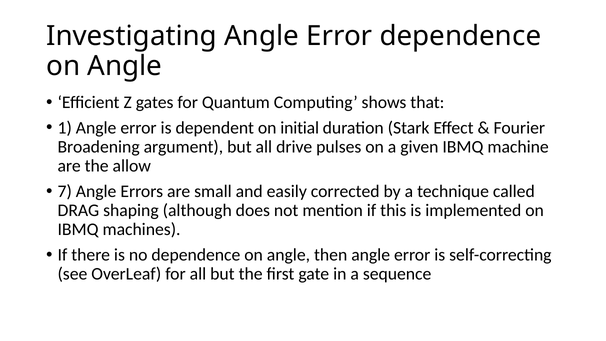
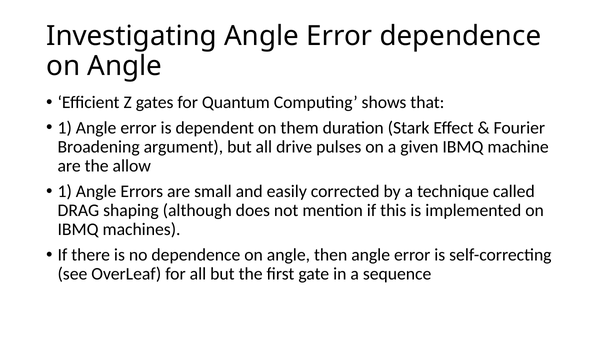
initial: initial -> them
7 at (65, 191): 7 -> 1
